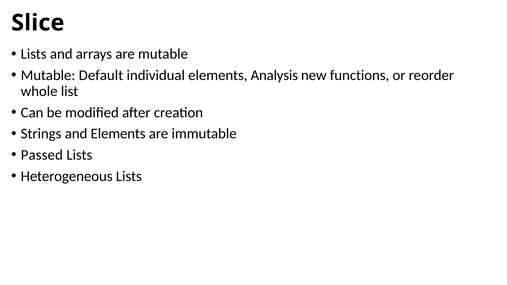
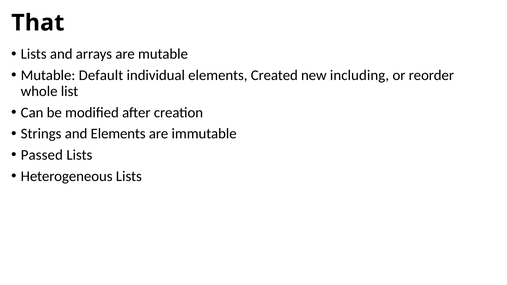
Slice: Slice -> That
Analysis: Analysis -> Created
functions: functions -> including
